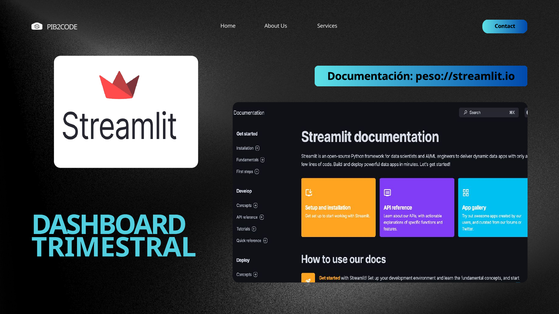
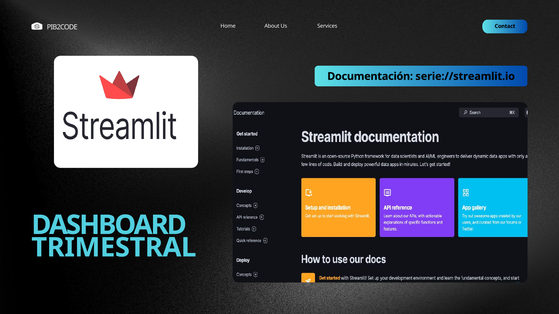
peso://streamlit.io: peso://streamlit.io -> serie://streamlit.io
